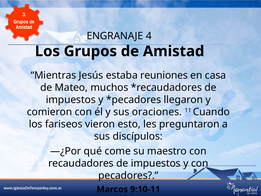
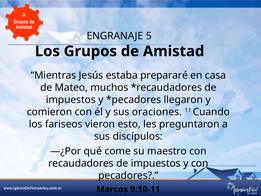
4: 4 -> 5
reuniones: reuniones -> prepararé
